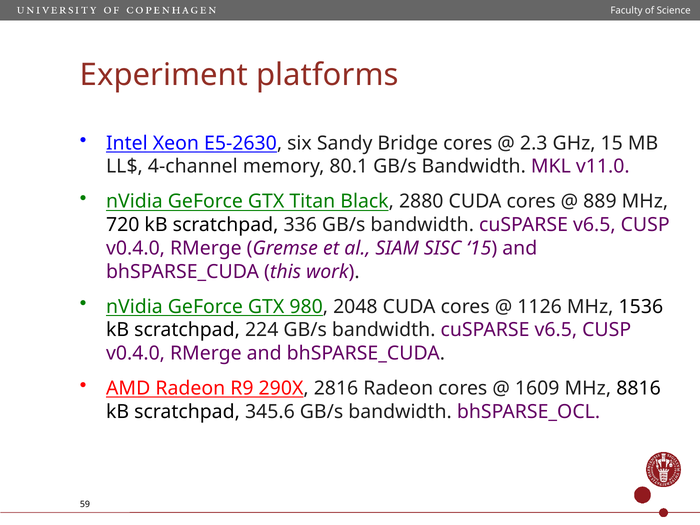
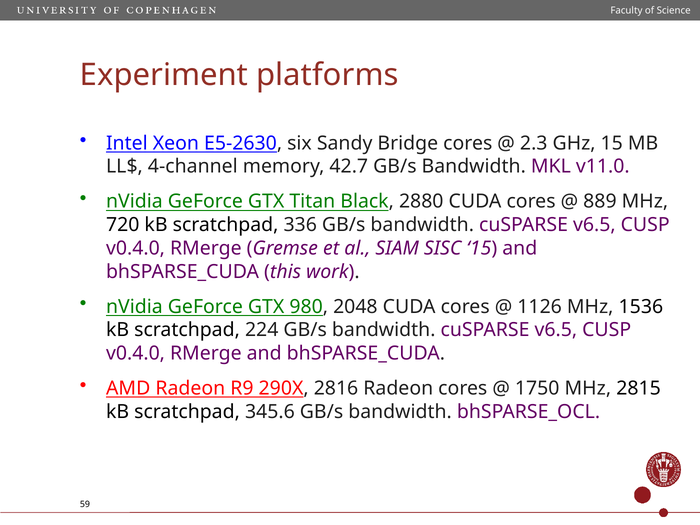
80.1: 80.1 -> 42.7
1609: 1609 -> 1750
8816: 8816 -> 2815
